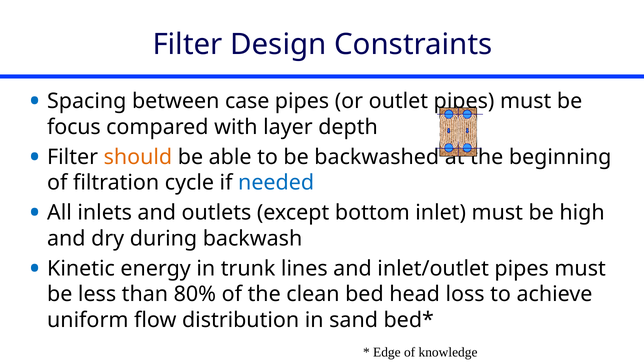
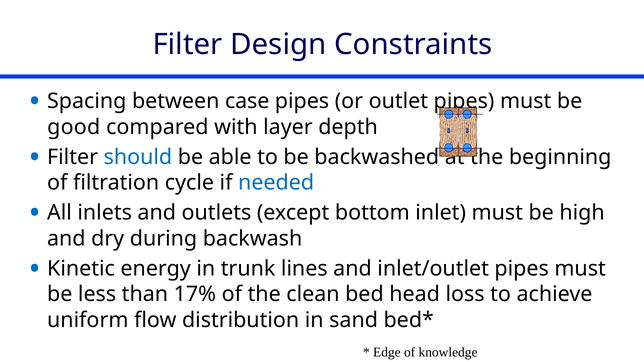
focus: focus -> good
should colour: orange -> blue
80%: 80% -> 17%
